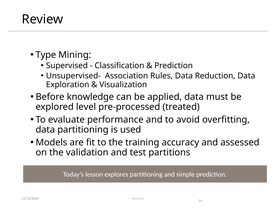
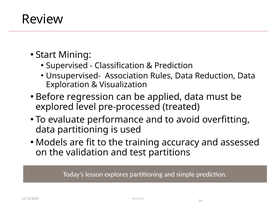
Type: Type -> Start
knowledge: knowledge -> regression
